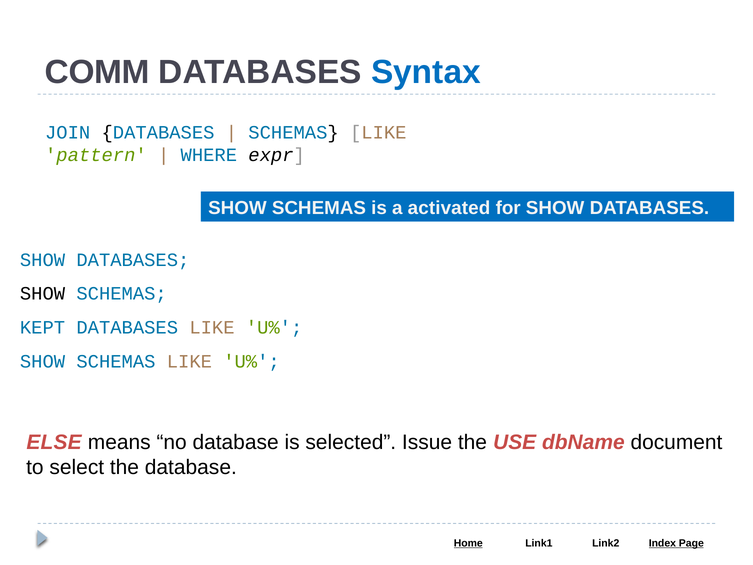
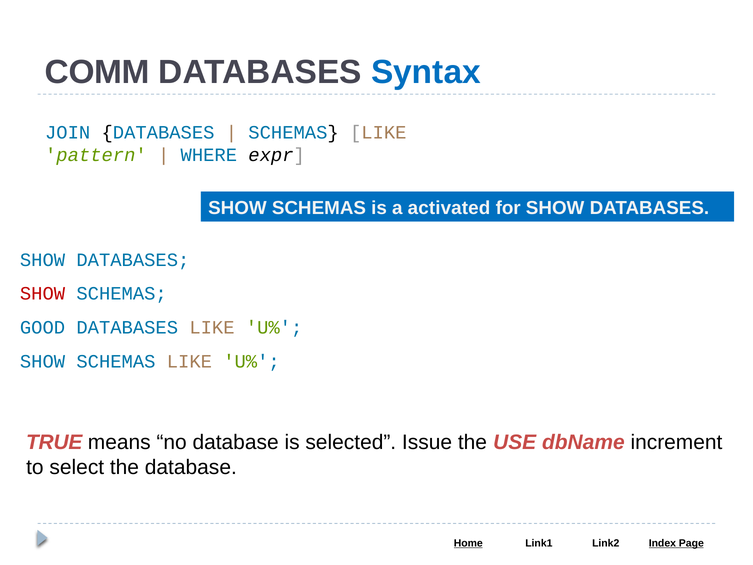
SHOW at (43, 294) colour: black -> red
KEPT: KEPT -> GOOD
ELSE: ELSE -> TRUE
document: document -> increment
